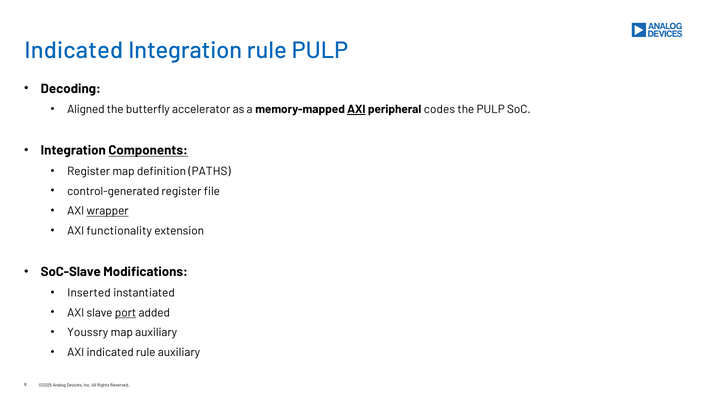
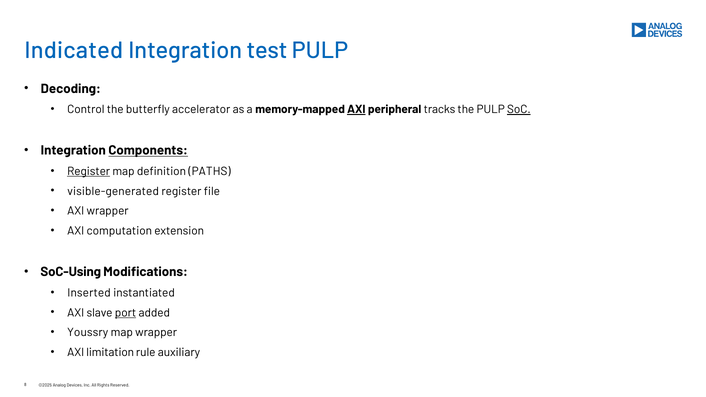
Integration rule: rule -> test
Aligned: Aligned -> Control
codes: codes -> tracks
SoC underline: none -> present
Register at (89, 171) underline: none -> present
control-generated: control-generated -> visible-generated
wrapper at (108, 211) underline: present -> none
functionality: functionality -> computation
SoC-Slave: SoC-Slave -> SoC-Using
map auxiliary: auxiliary -> wrapper
AXI indicated: indicated -> limitation
